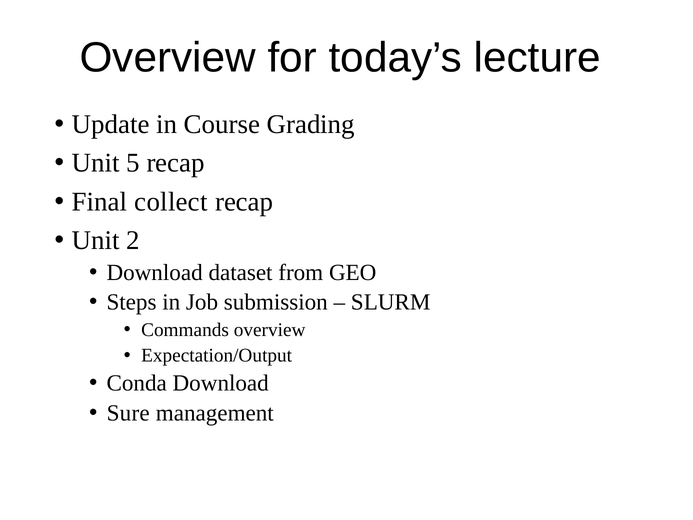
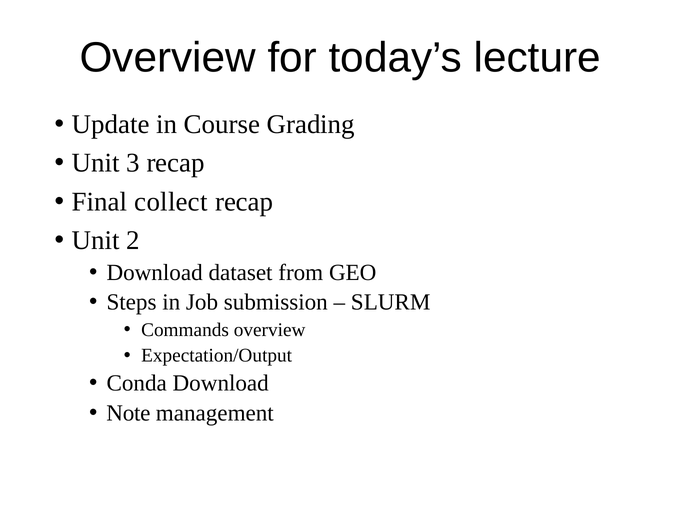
5: 5 -> 3
Sure: Sure -> Note
